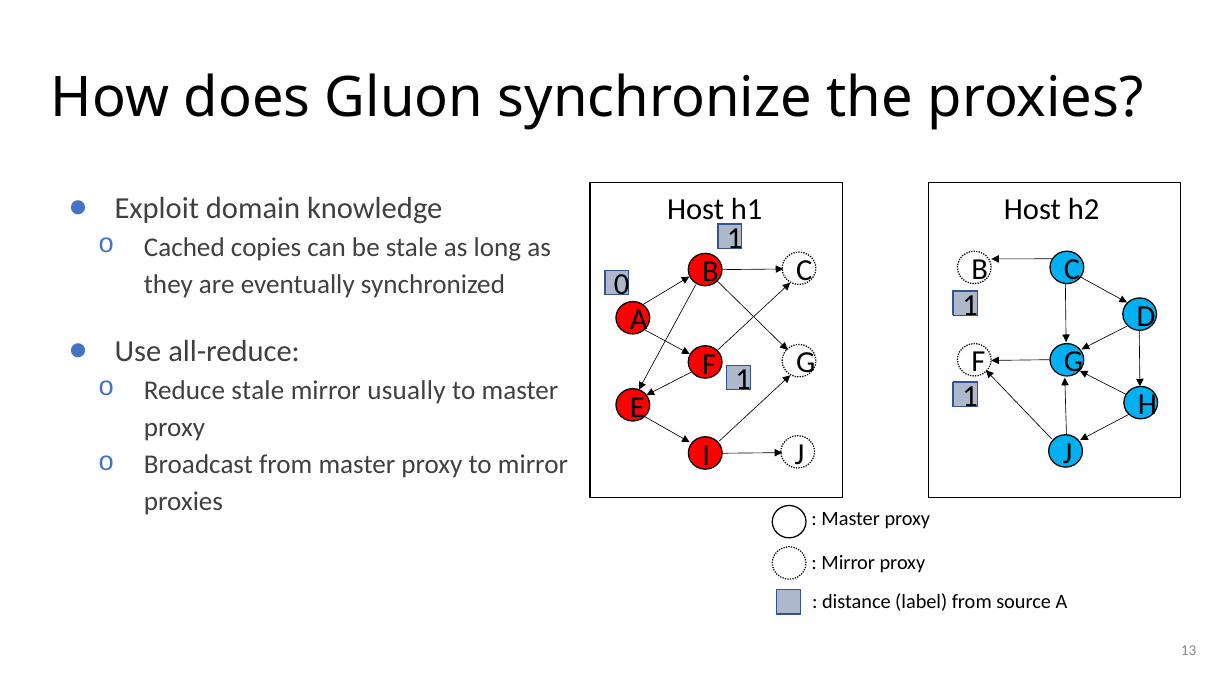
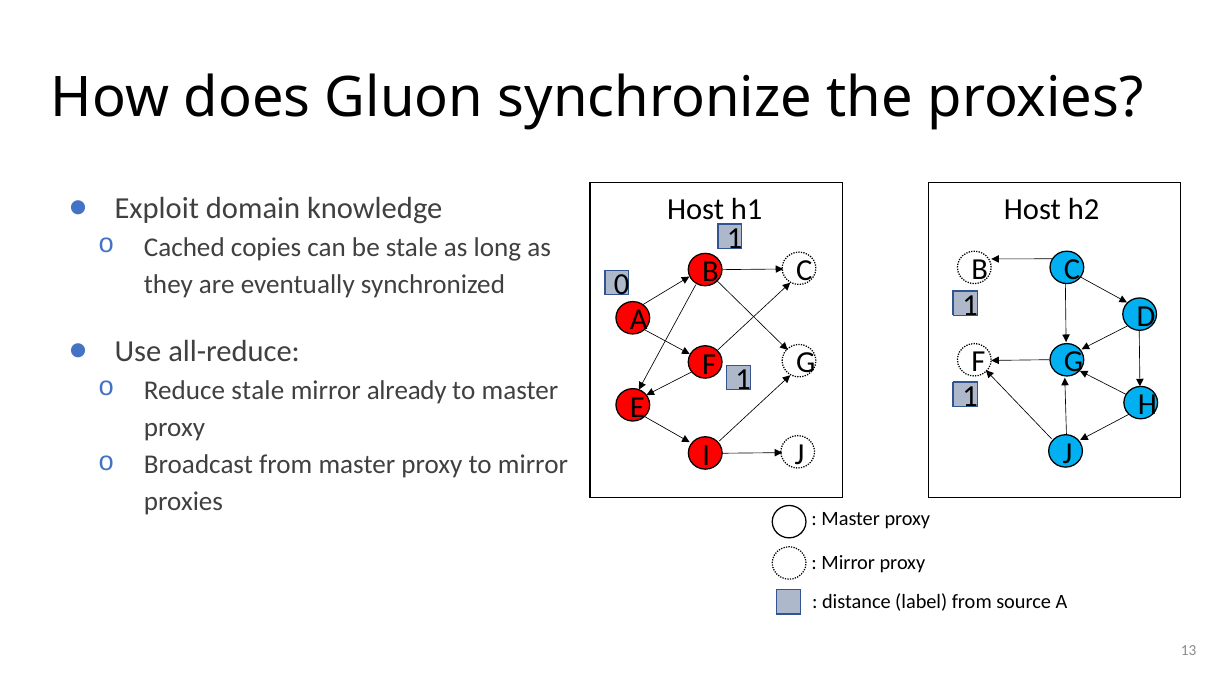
usually: usually -> already
